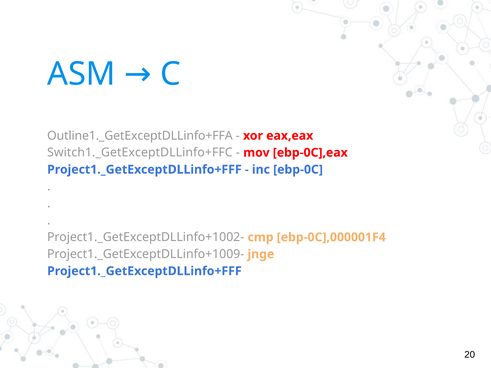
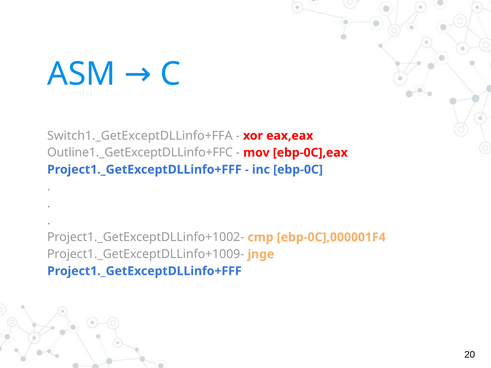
Outline1._GetExceptDLLinfo+FFA: Outline1._GetExceptDLLinfo+FFA -> Switch1._GetExceptDLLinfo+FFA
Switch1._GetExceptDLLinfo+FFC: Switch1._GetExceptDLLinfo+FFC -> Outline1._GetExceptDLLinfo+FFC
